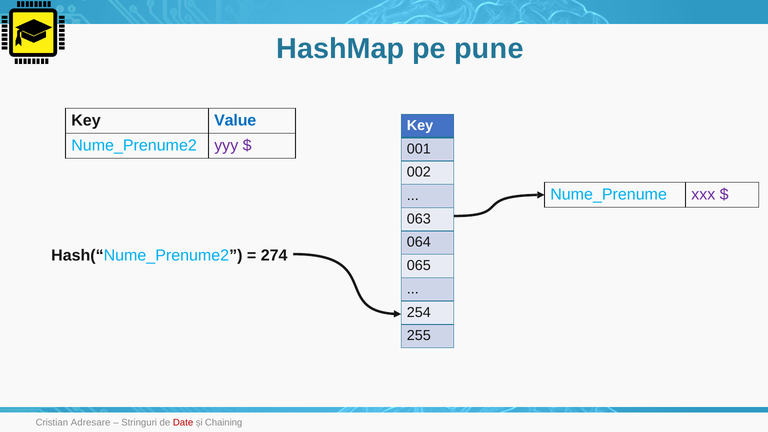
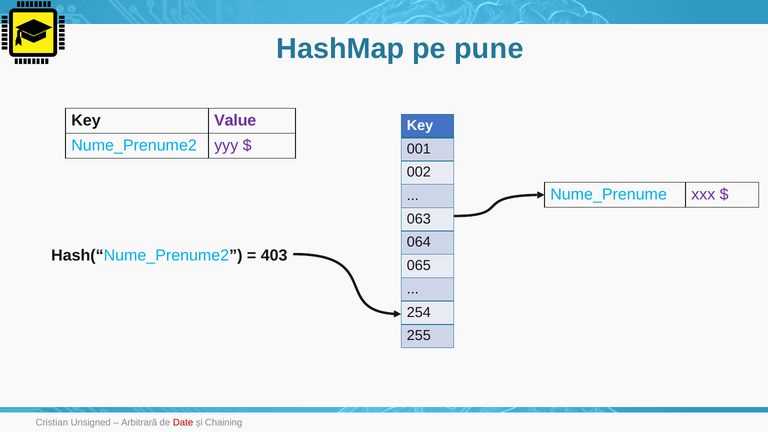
Value colour: blue -> purple
274: 274 -> 403
Adresare: Adresare -> Unsigned
Stringuri: Stringuri -> Arbitrară
